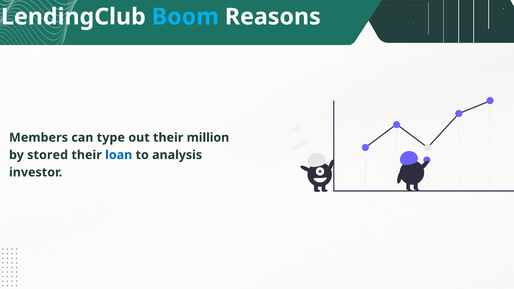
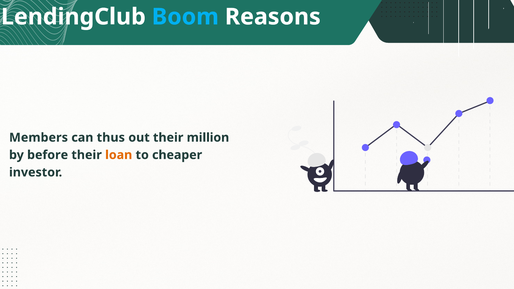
type: type -> thus
stored: stored -> before
loan colour: blue -> orange
analysis: analysis -> cheaper
